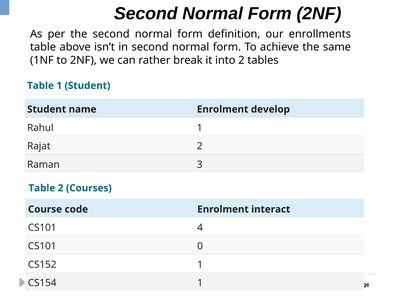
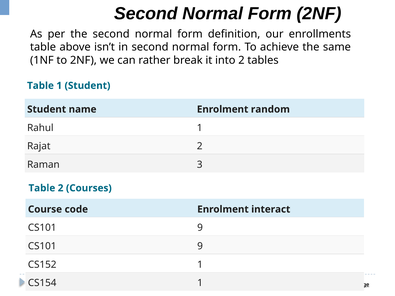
develop: develop -> random
4 at (200, 228): 4 -> 9
0 at (200, 246): 0 -> 9
